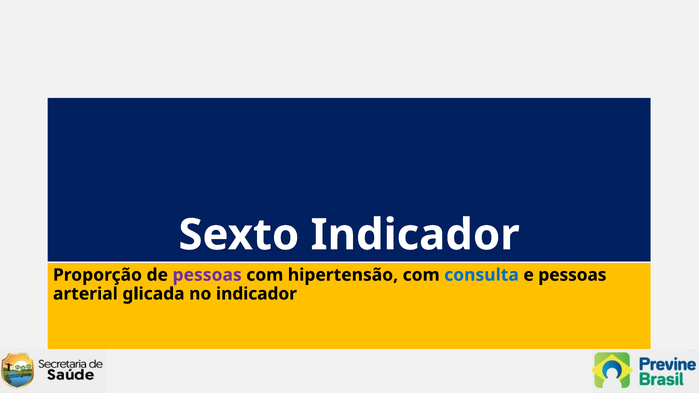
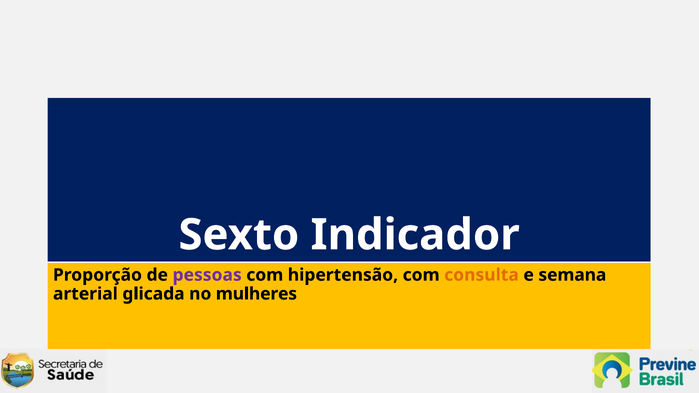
consulta colour: blue -> orange
e pessoas: pessoas -> semana
no indicador: indicador -> mulheres
